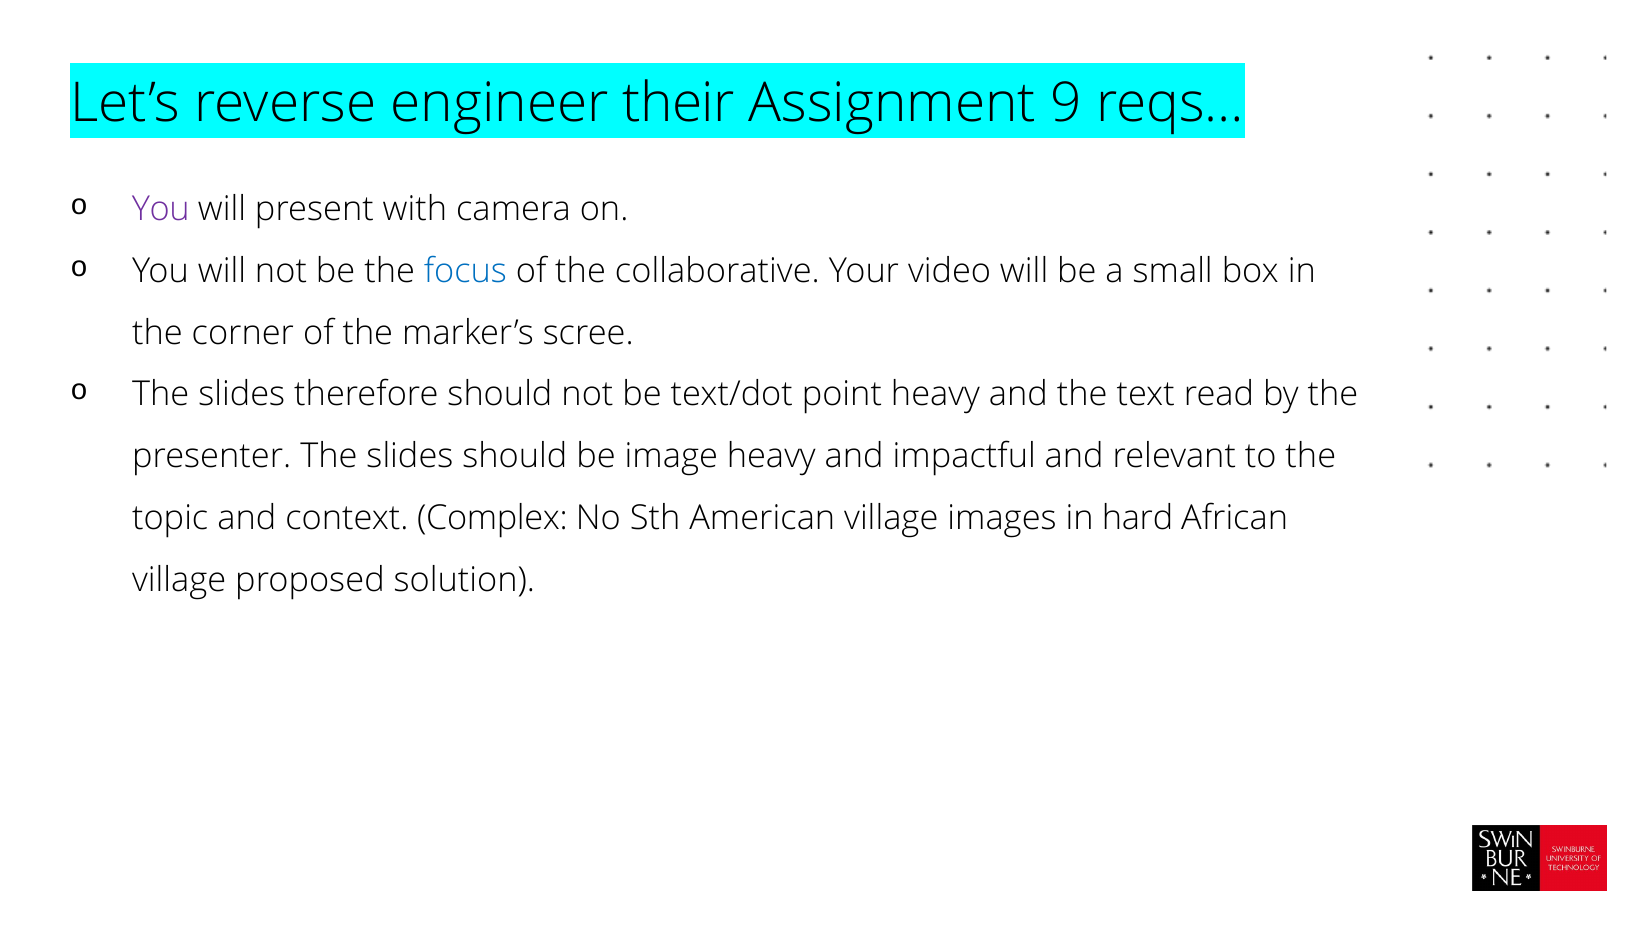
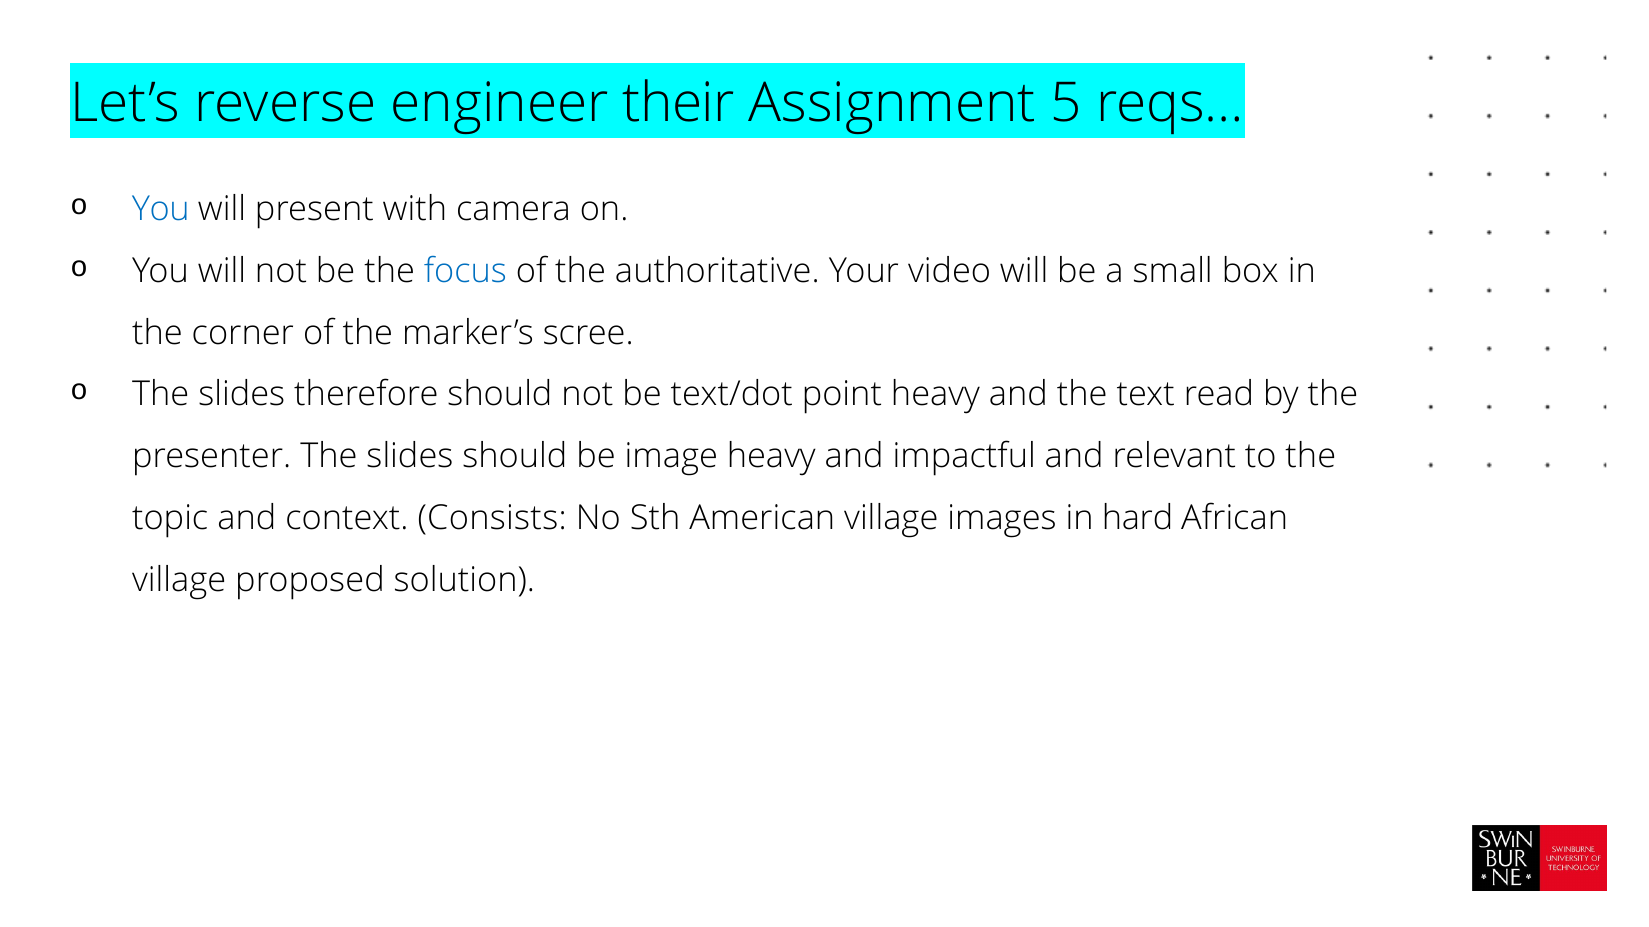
9: 9 -> 5
You at (161, 209) colour: purple -> blue
collaborative: collaborative -> authoritative
Complex: Complex -> Consists
